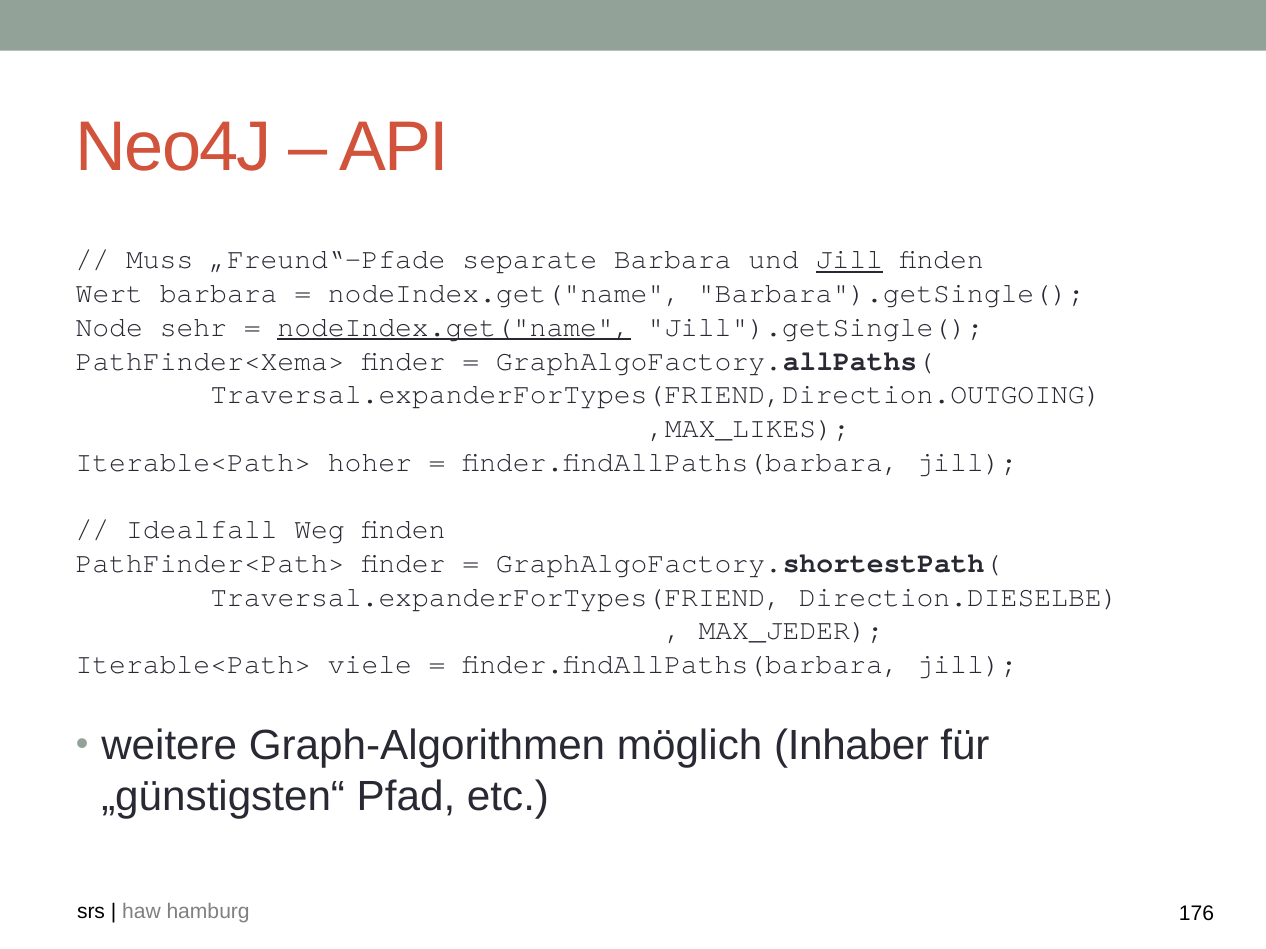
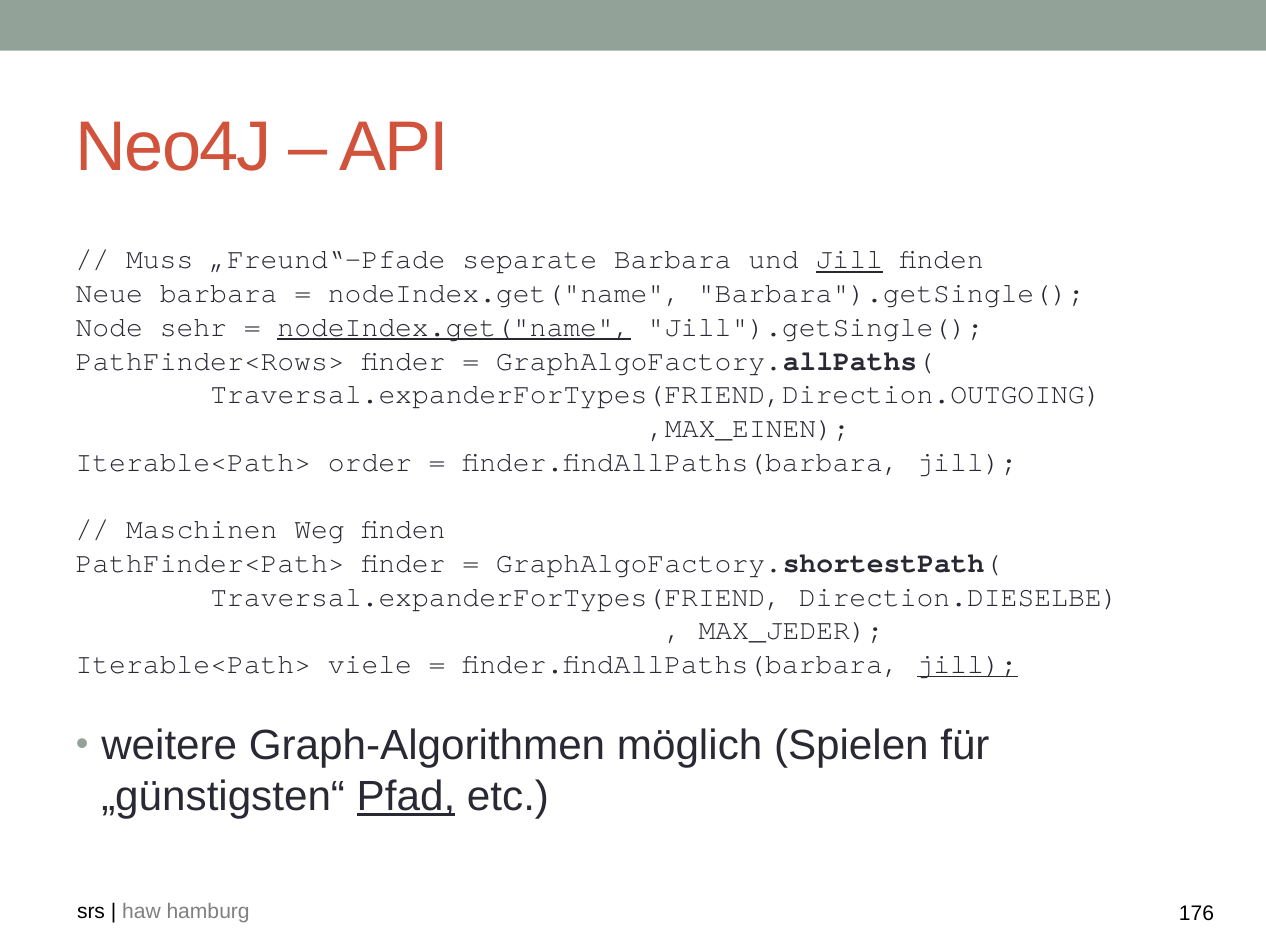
Wert: Wert -> Neue
PathFinder<Xema>: PathFinder<Xema> -> PathFinder<Rows>
,MAX_LIKES: ,MAX_LIKES -> ,MAX_EINEN
hoher: hoher -> order
Idealfall: Idealfall -> Maschinen
jill at (967, 665) underline: none -> present
Inhaber: Inhaber -> Spielen
Pfad underline: none -> present
